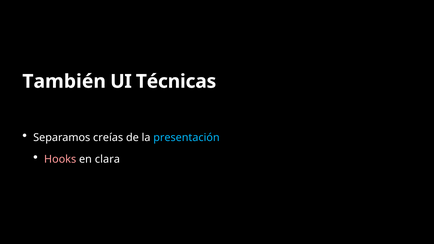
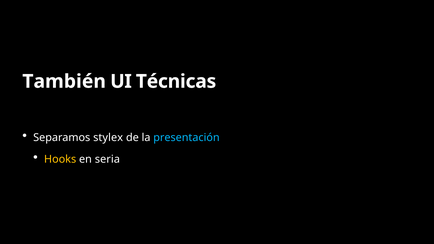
creías: creías -> stylex
Hooks colour: pink -> yellow
clara: clara -> seria
